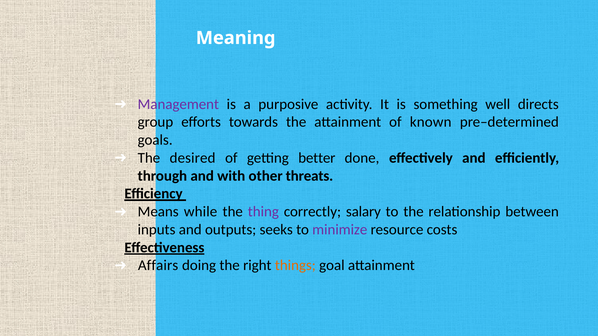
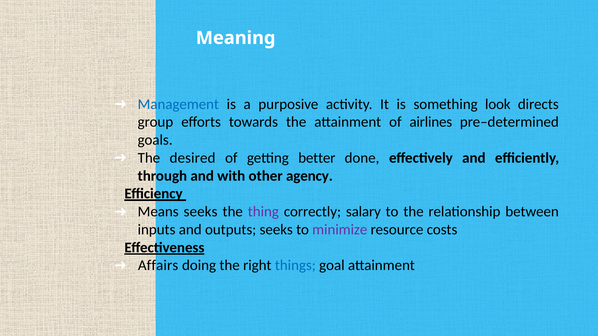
Management colour: purple -> blue
well: well -> look
known: known -> airlines
threats: threats -> agency
Means while: while -> seeks
things colour: orange -> blue
